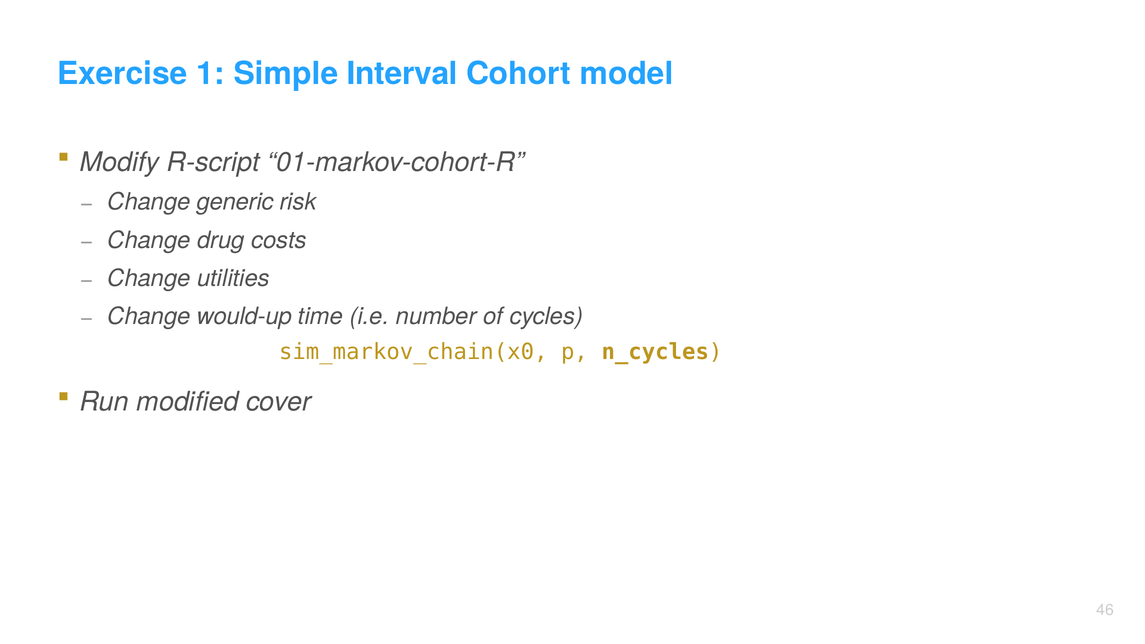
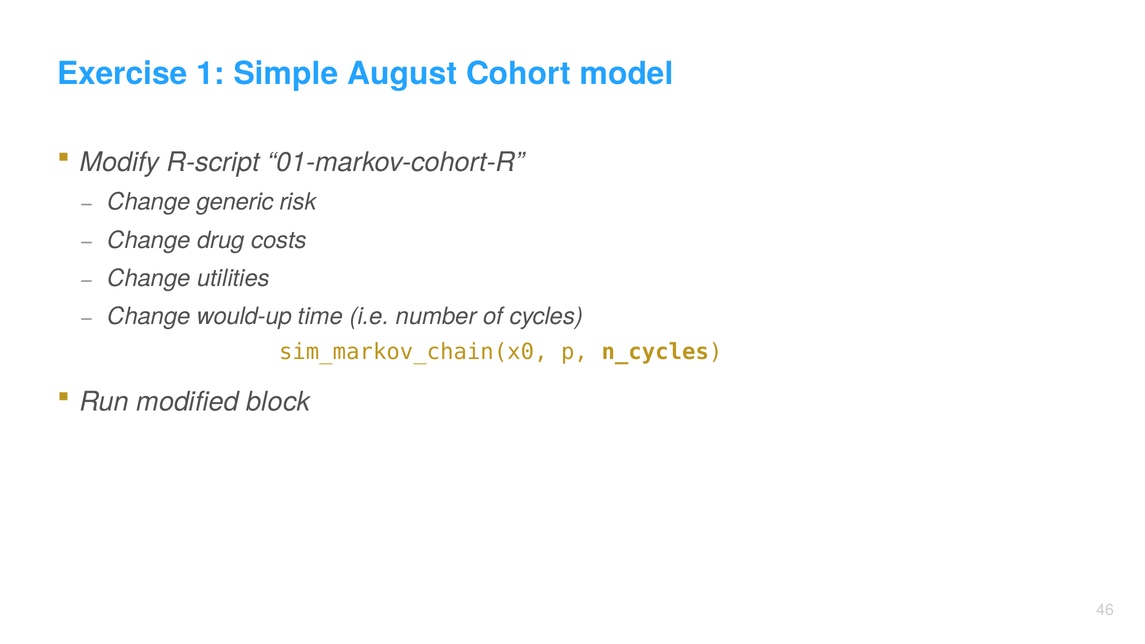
Interval: Interval -> August
cover: cover -> block
